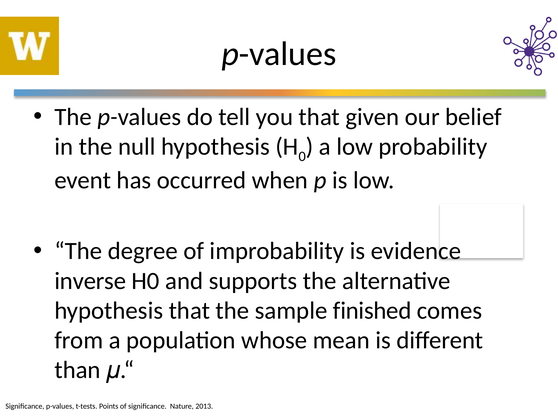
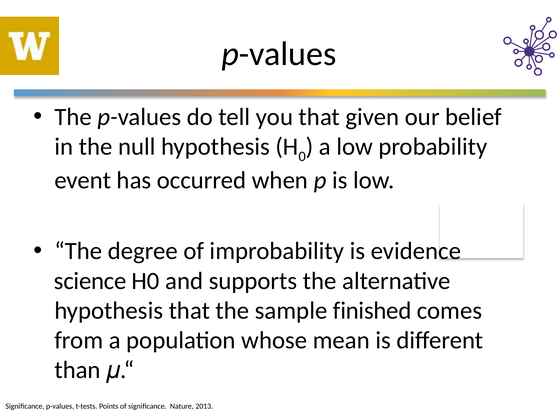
inverse: inverse -> science
